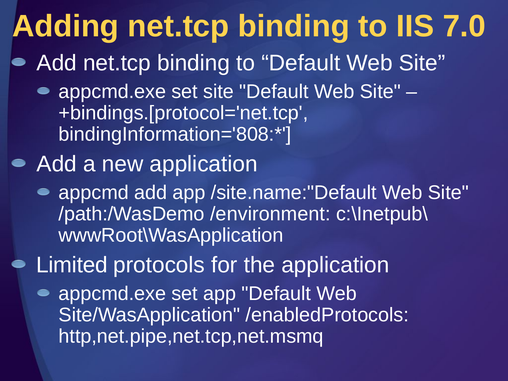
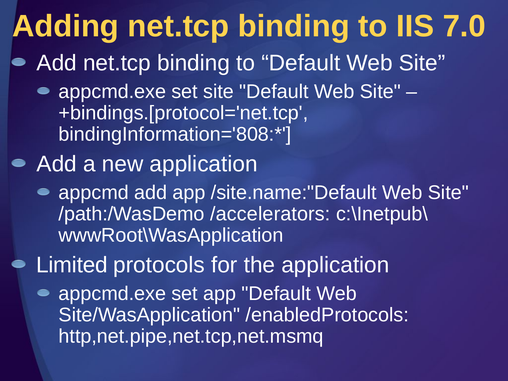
/environment: /environment -> /accelerators
